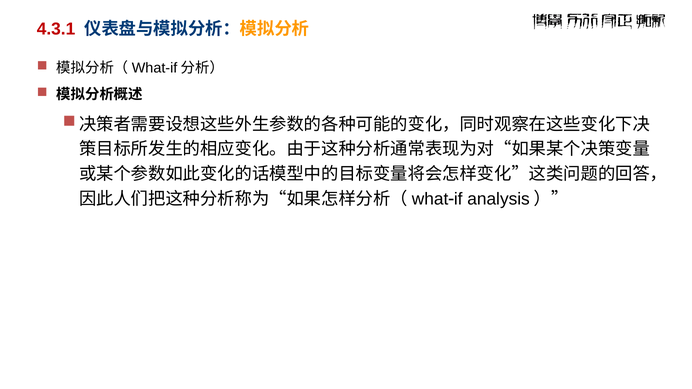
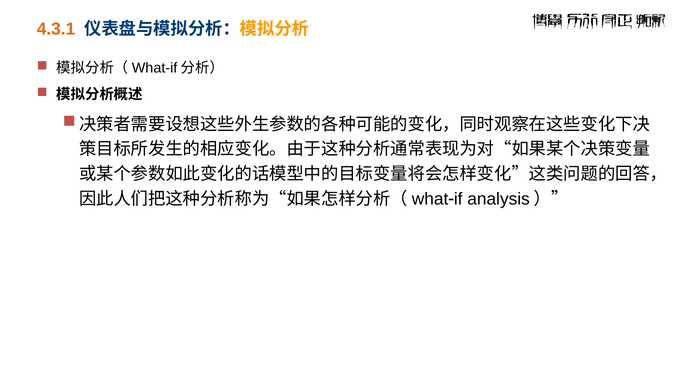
4.3.1 colour: red -> orange
